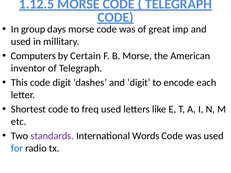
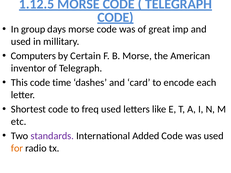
code digit: digit -> time
and digit: digit -> card
Words: Words -> Added
for colour: blue -> orange
